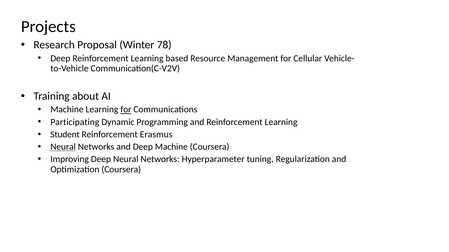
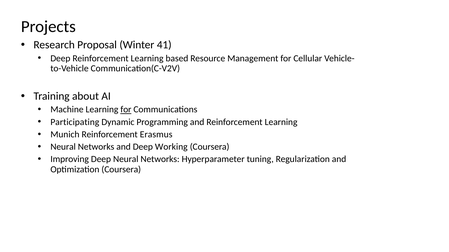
78: 78 -> 41
Student: Student -> Munich
Neural at (63, 147) underline: present -> none
Deep Machine: Machine -> Working
